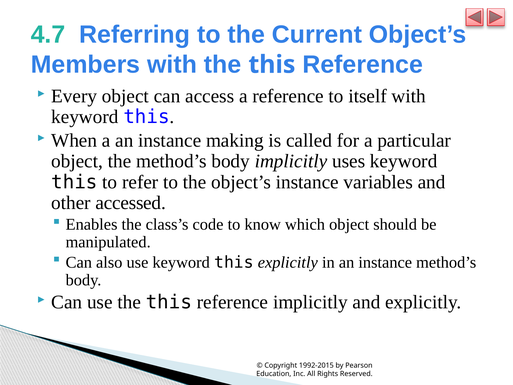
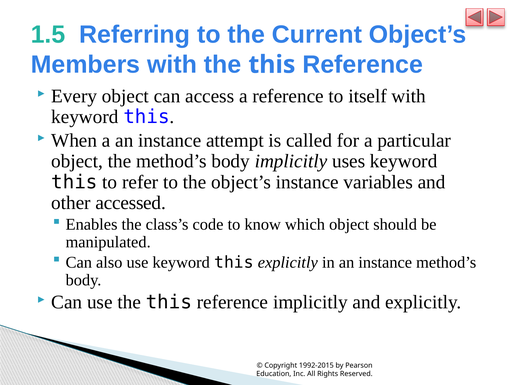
4.7: 4.7 -> 1.5
making: making -> attempt
